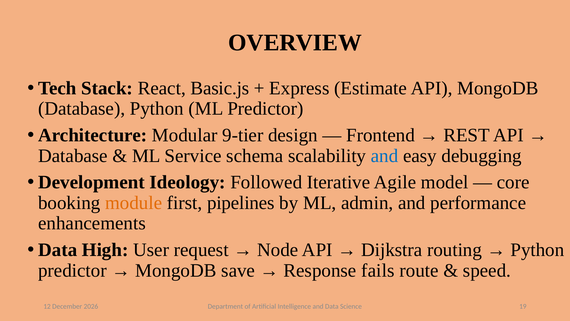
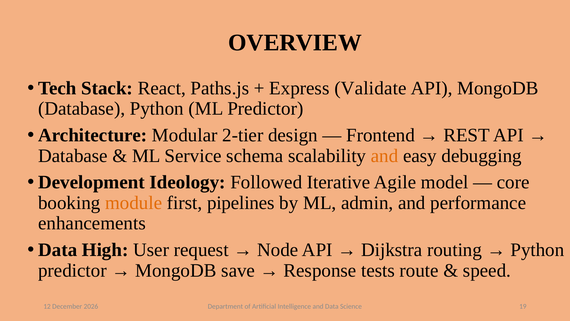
Basic.js: Basic.js -> Paths.js
Estimate: Estimate -> Validate
9-tier: 9-tier -> 2-tier
and at (385, 156) colour: blue -> orange
fails: fails -> tests
